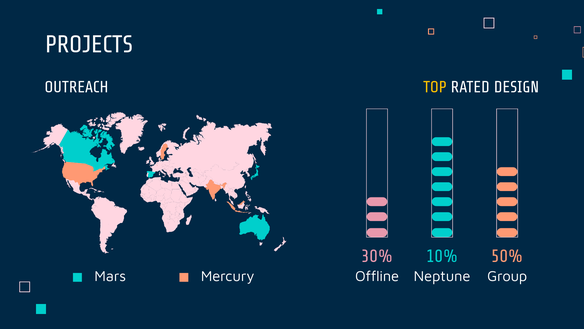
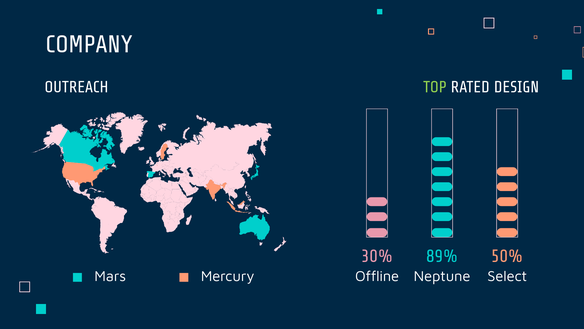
PROJECTS: PROJECTS -> COMPANY
TOP colour: yellow -> light green
10%: 10% -> 89%
Group: Group -> Select
